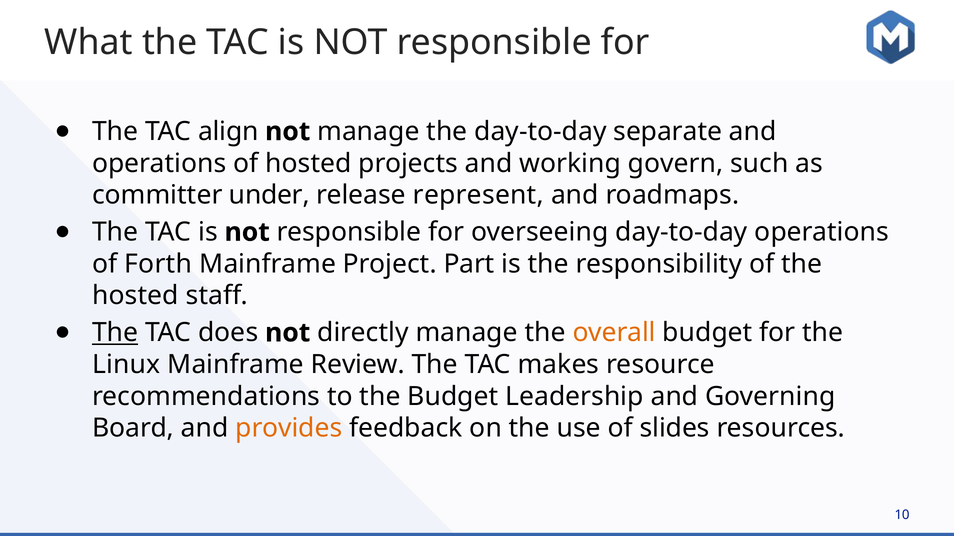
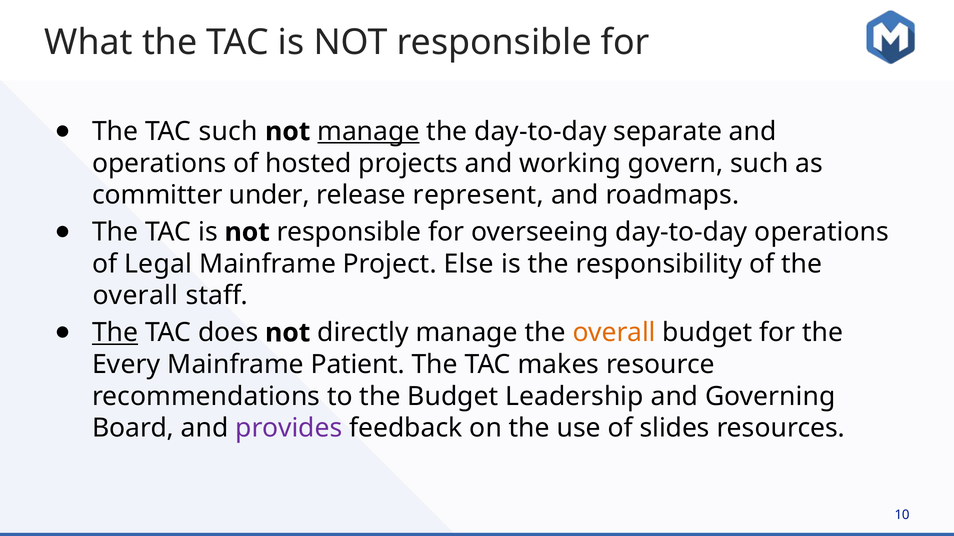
TAC align: align -> such
manage at (368, 132) underline: none -> present
Forth: Forth -> Legal
Part: Part -> Else
hosted at (135, 296): hosted -> overall
Linux: Linux -> Every
Review: Review -> Patient
provides colour: orange -> purple
